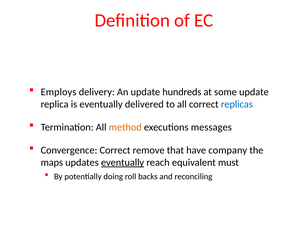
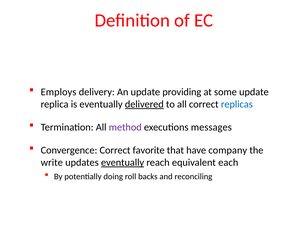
hundreds: hundreds -> providing
delivered underline: none -> present
method colour: orange -> purple
remove: remove -> favorite
maps: maps -> write
must: must -> each
